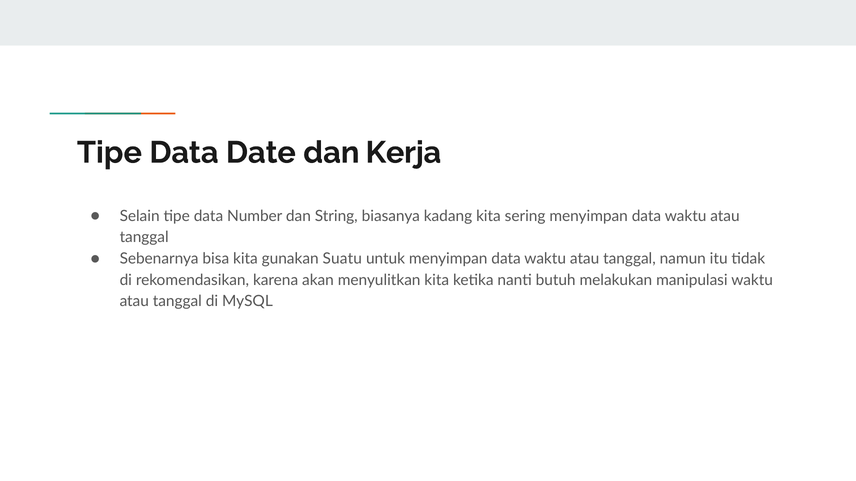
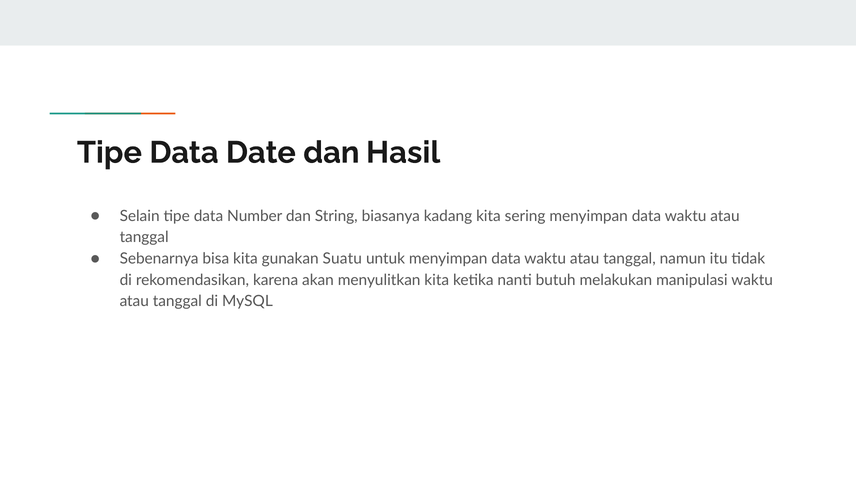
Kerja: Kerja -> Hasil
